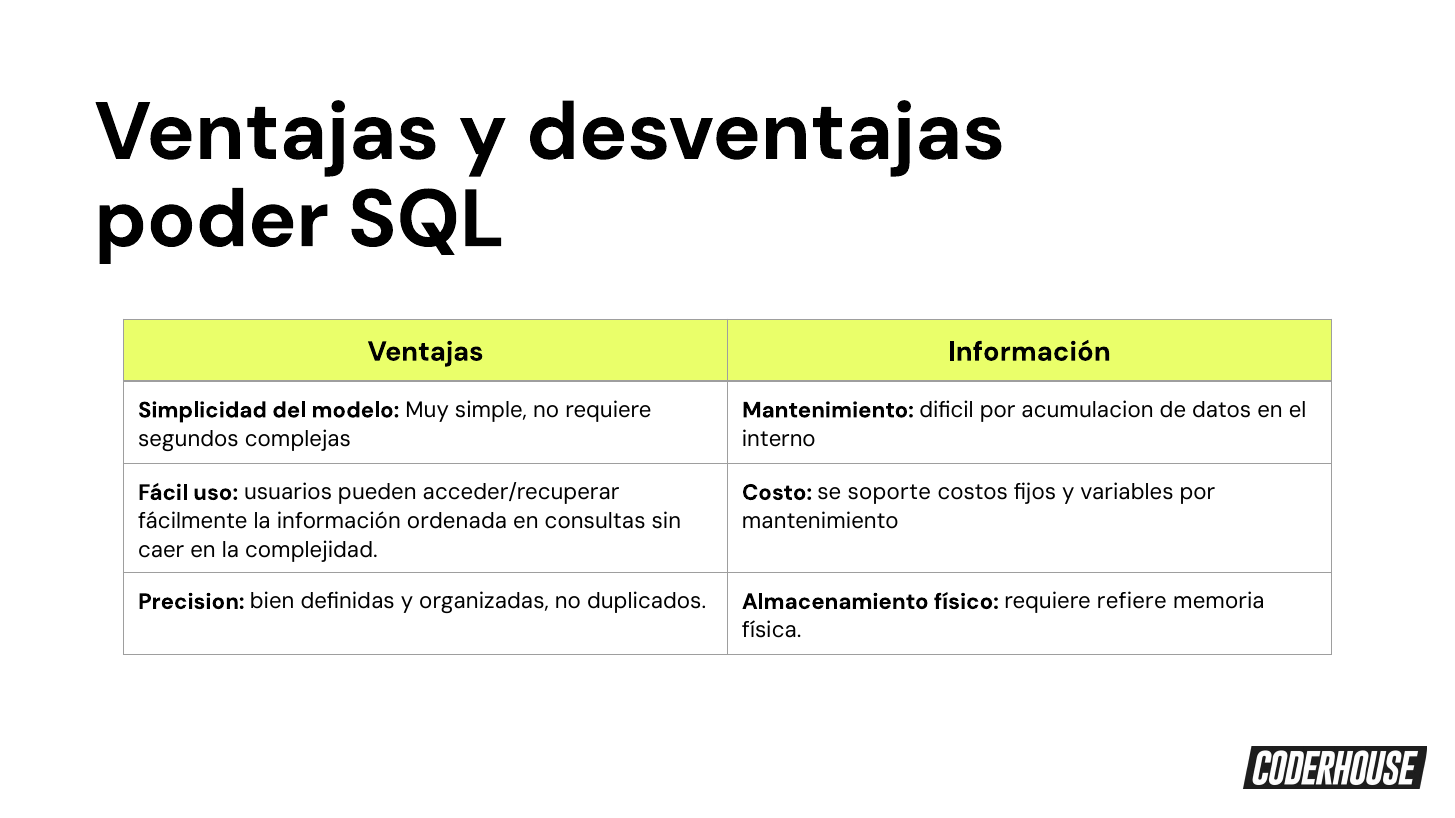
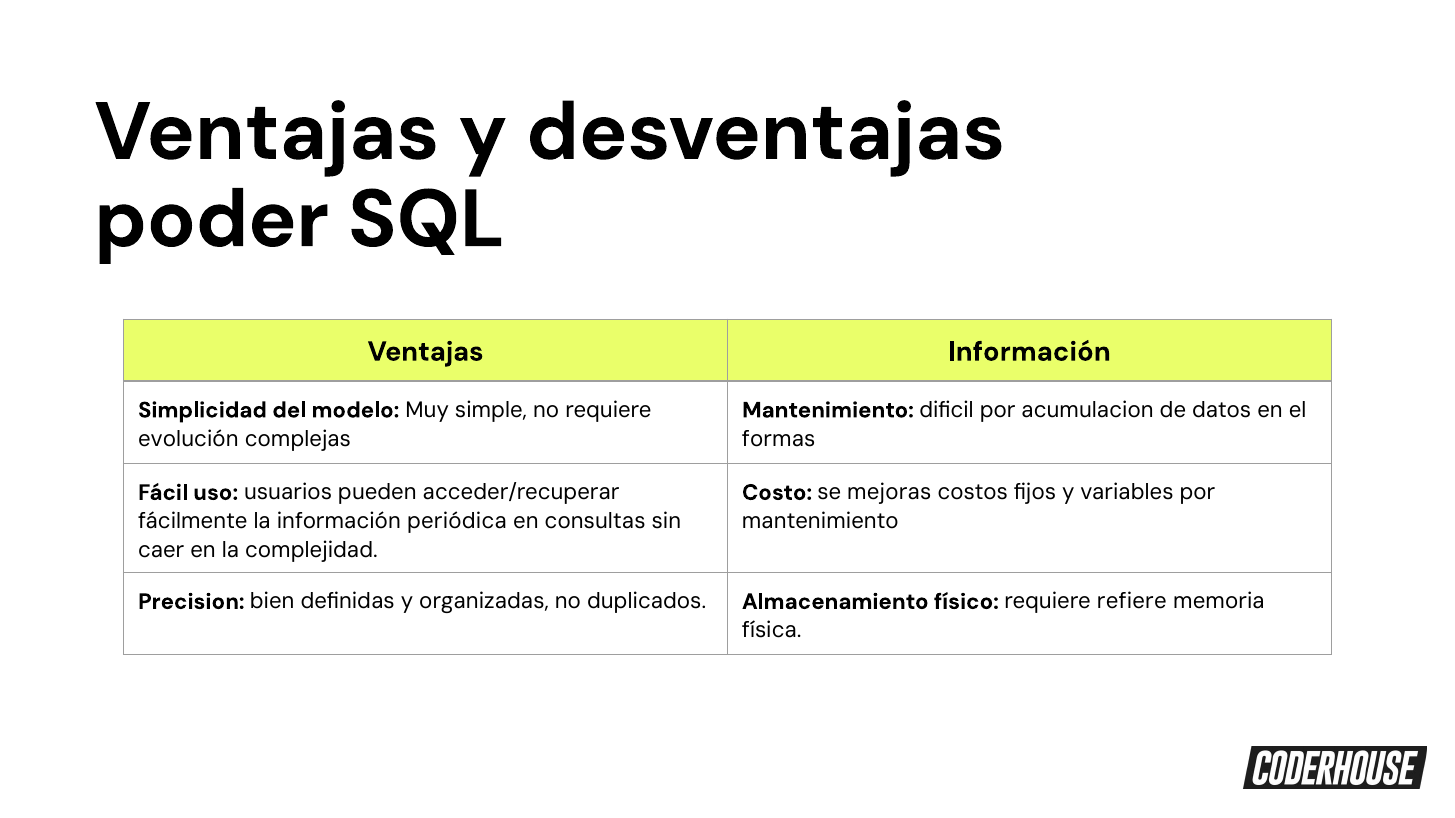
segundos: segundos -> evolución
interno: interno -> formas
soporte: soporte -> mejoras
ordenada: ordenada -> periódica
